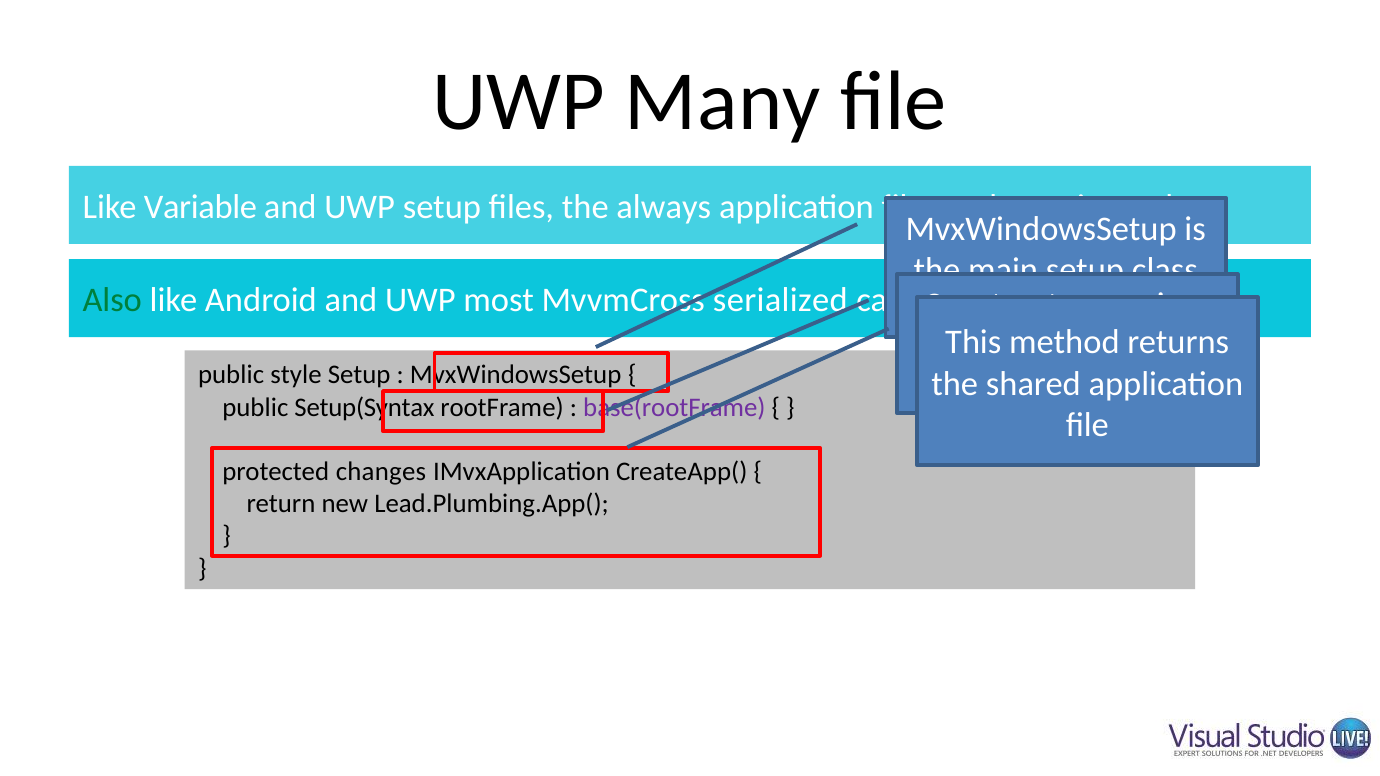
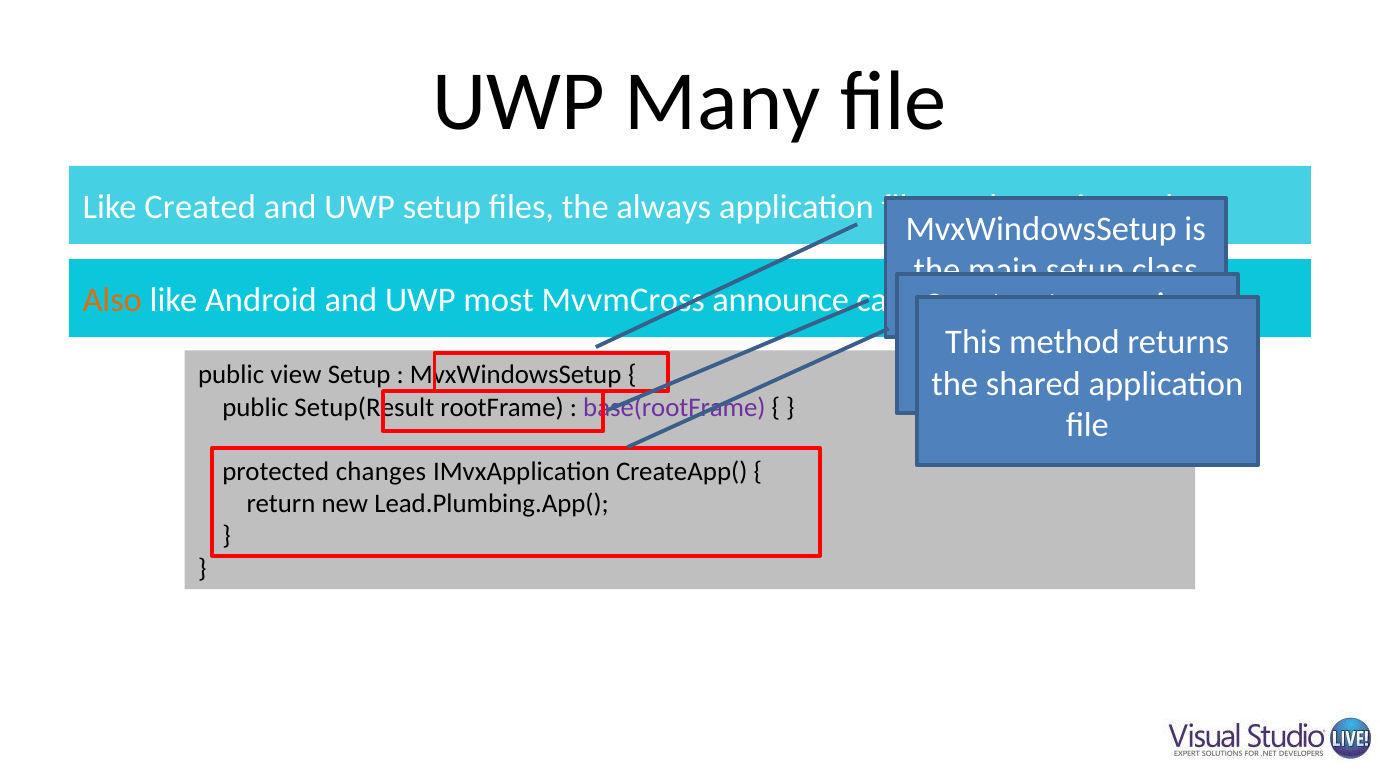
Variable: Variable -> Created
Also colour: green -> orange
serialized: serialized -> announce
style: style -> view
Setup(Syntax: Setup(Syntax -> Setup(Result
